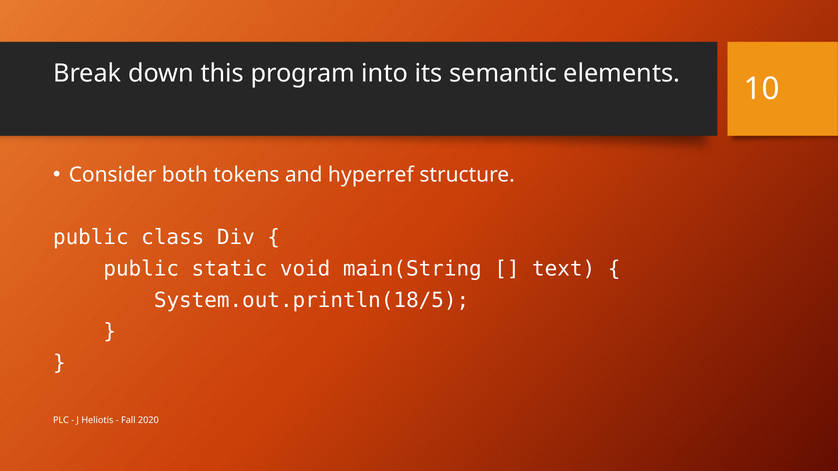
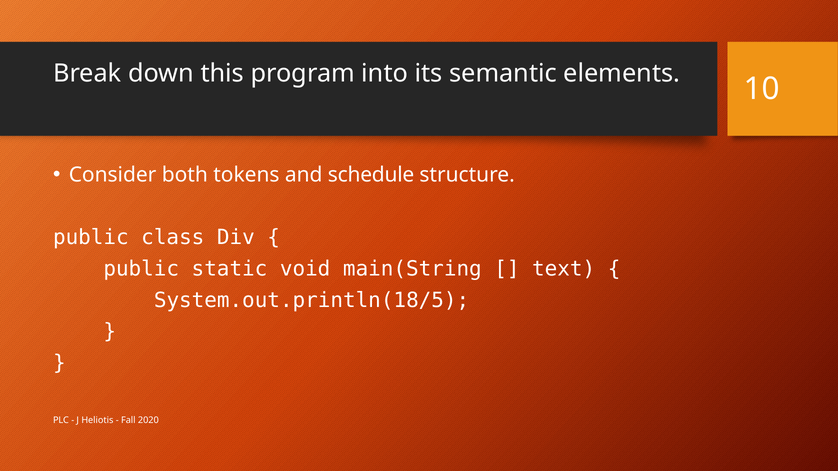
hyperref: hyperref -> schedule
